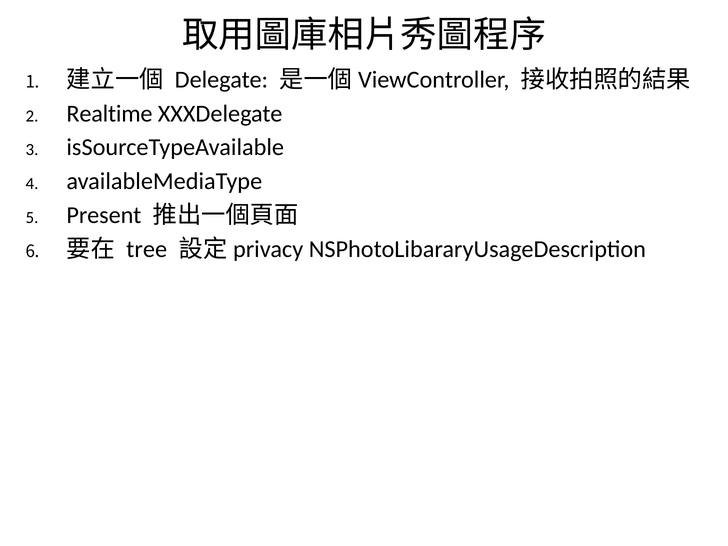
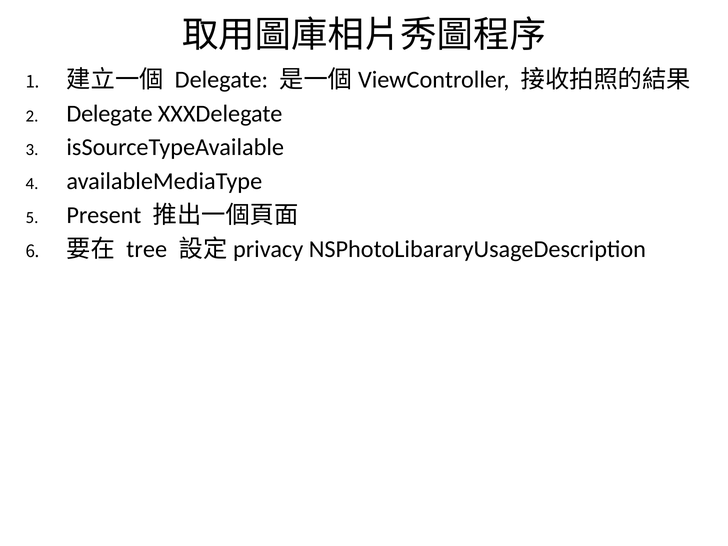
Realtime at (110, 114): Realtime -> Delegate
